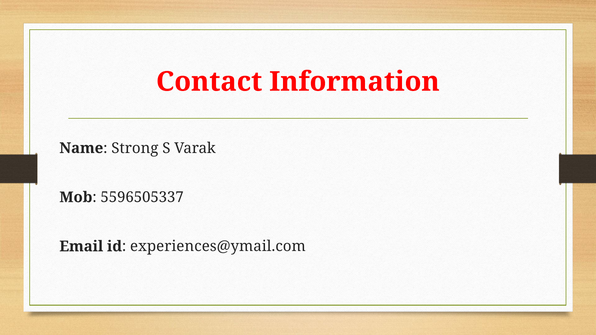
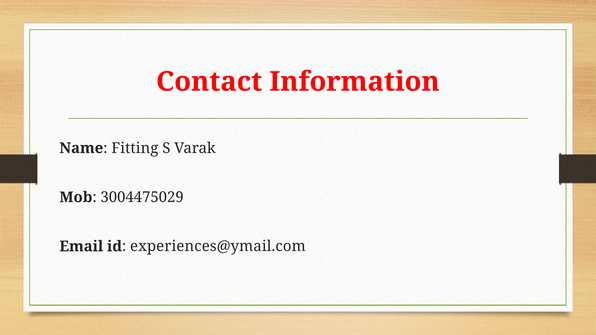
Strong: Strong -> Fitting
5596505337: 5596505337 -> 3004475029
